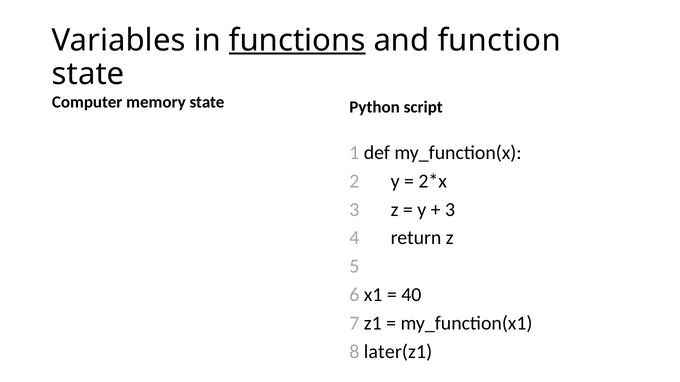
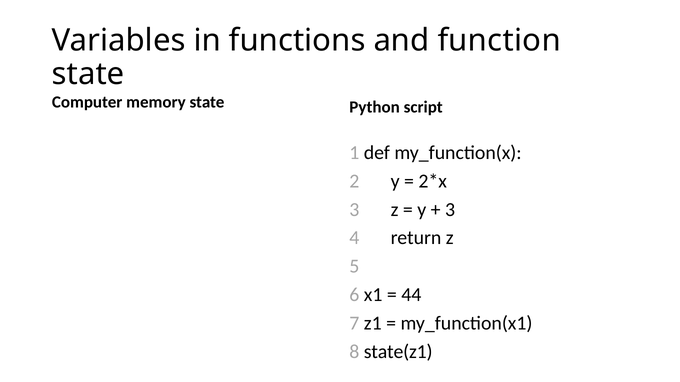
functions underline: present -> none
40: 40 -> 44
later(z1: later(z1 -> state(z1
